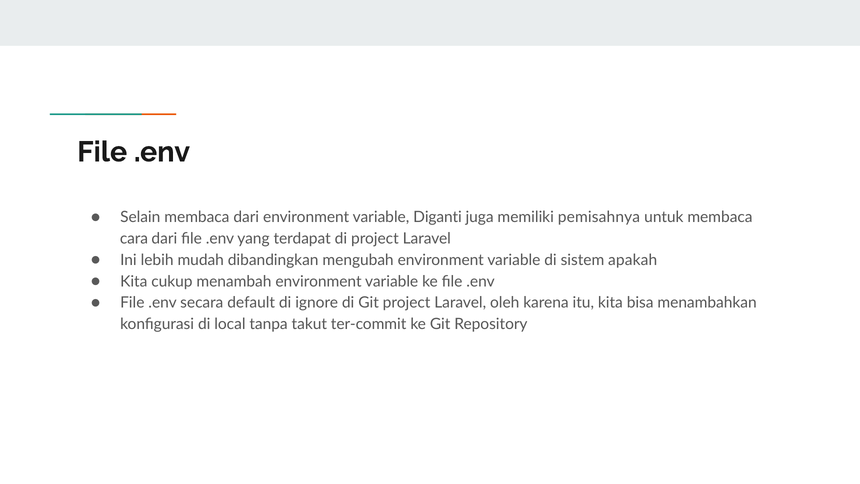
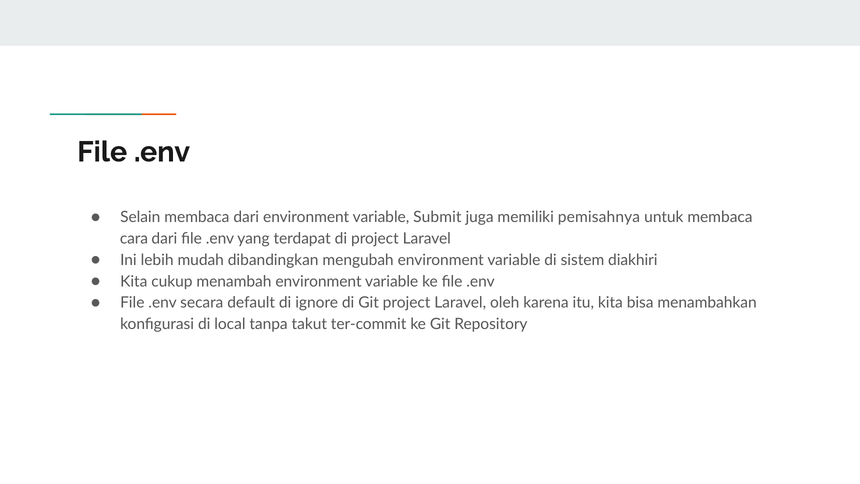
Diganti: Diganti -> Submit
apakah: apakah -> diakhiri
